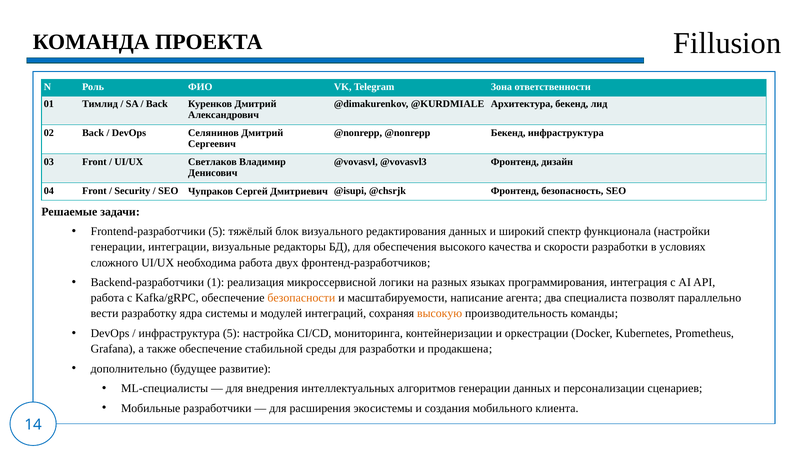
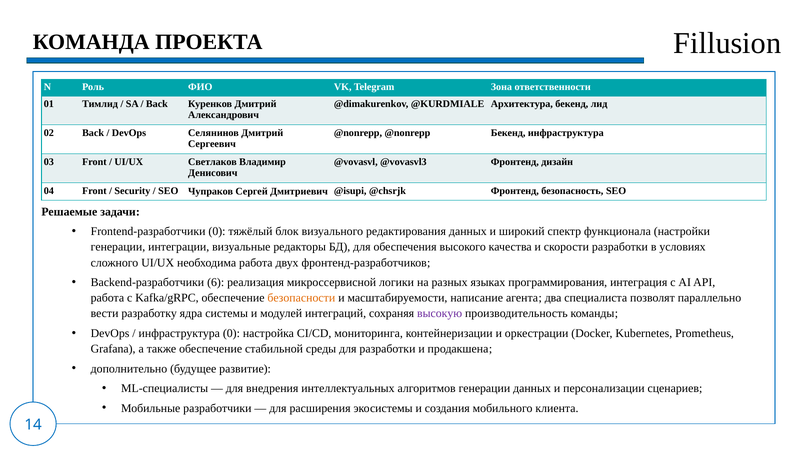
Frontend-разработчики 5: 5 -> 0
1: 1 -> 6
высокую colour: orange -> purple
инфраструктура 5: 5 -> 0
